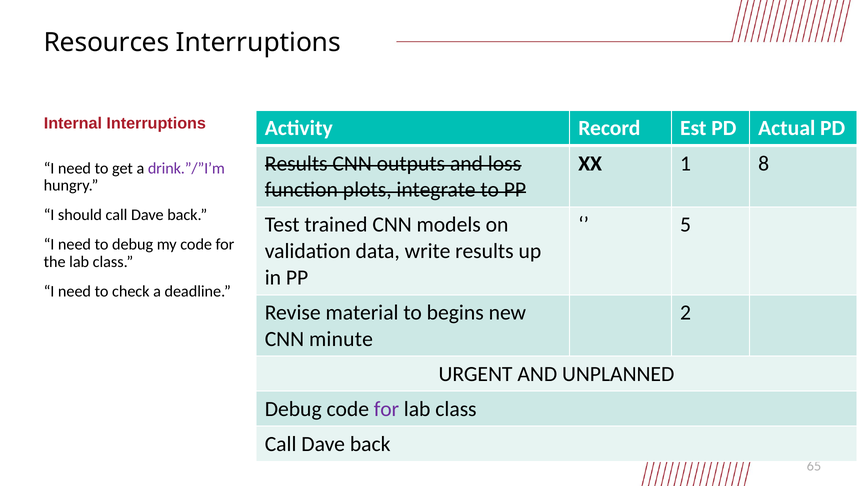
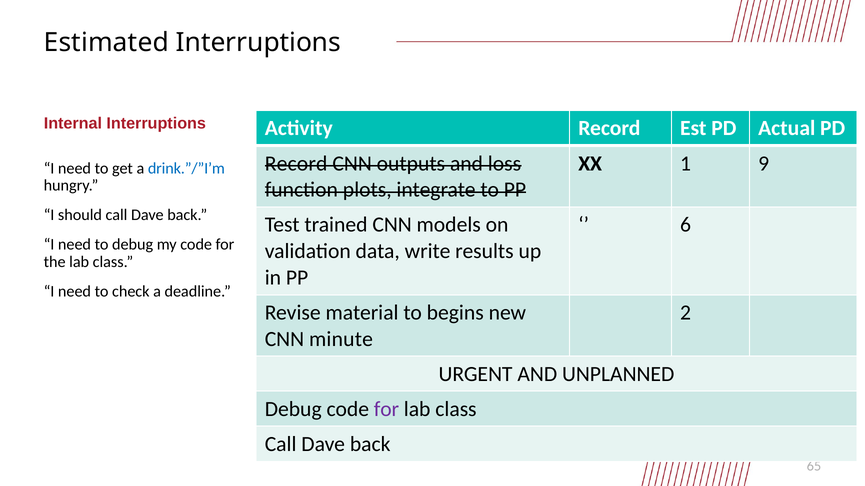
Resources: Resources -> Estimated
Results at (296, 164): Results -> Record
8: 8 -> 9
drink.”/”I’m colour: purple -> blue
5: 5 -> 6
